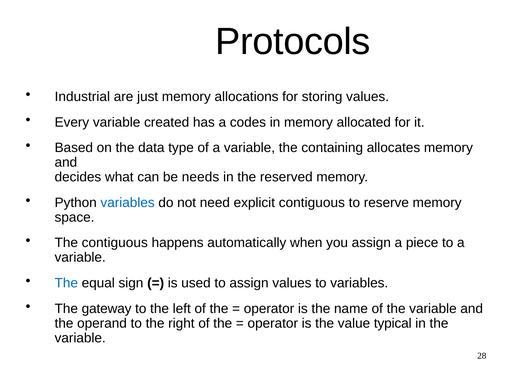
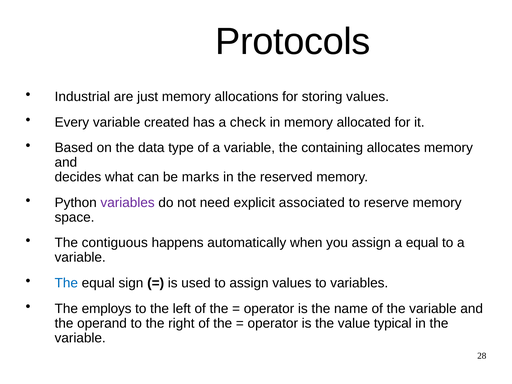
codes: codes -> check
needs: needs -> marks
variables at (128, 203) colour: blue -> purple
explicit contiguous: contiguous -> associated
a piece: piece -> equal
gateway: gateway -> employs
